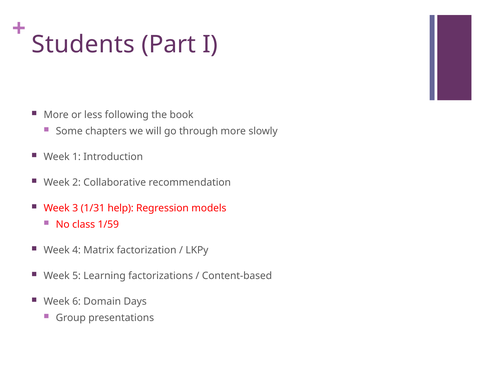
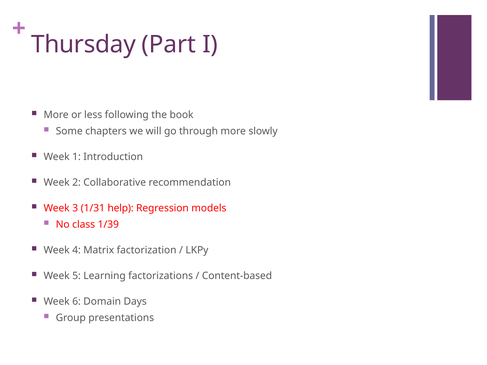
Students: Students -> Thursday
1/59: 1/59 -> 1/39
